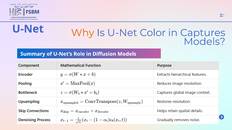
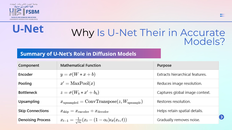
Why colour: orange -> black
Color: Color -> Their
Captures: Captures -> Accurate
